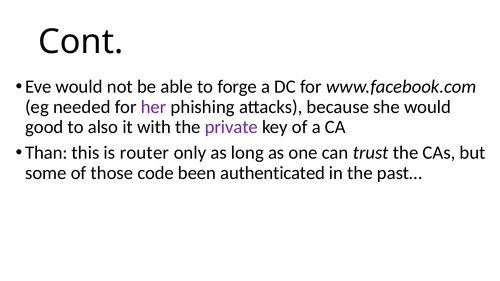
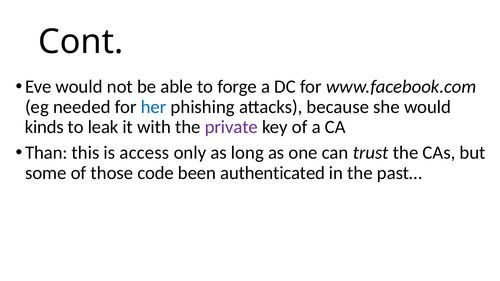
her colour: purple -> blue
good: good -> kinds
also: also -> leak
router: router -> access
